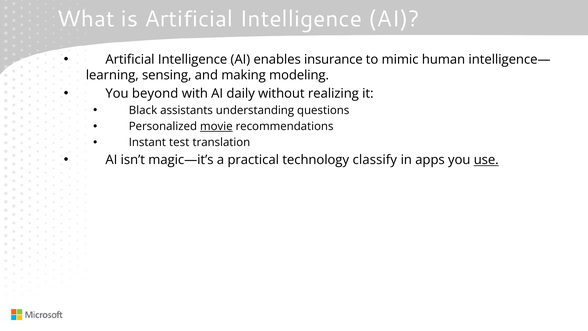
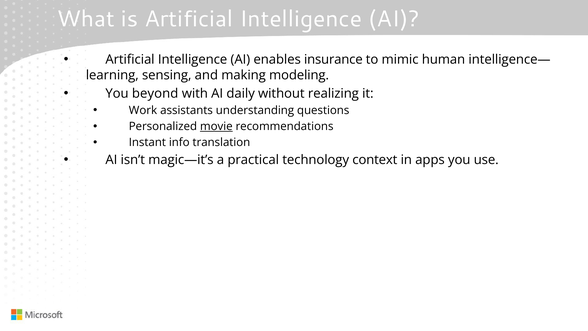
Black: Black -> Work
test: test -> info
classify: classify -> context
use underline: present -> none
